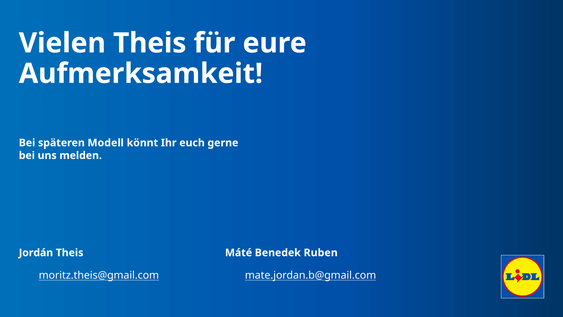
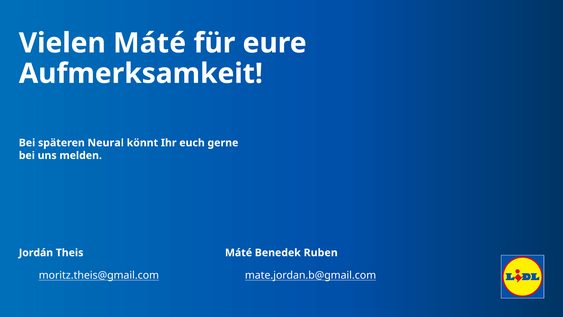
Vielen Theis: Theis -> Máté
Modell: Modell -> Neural
